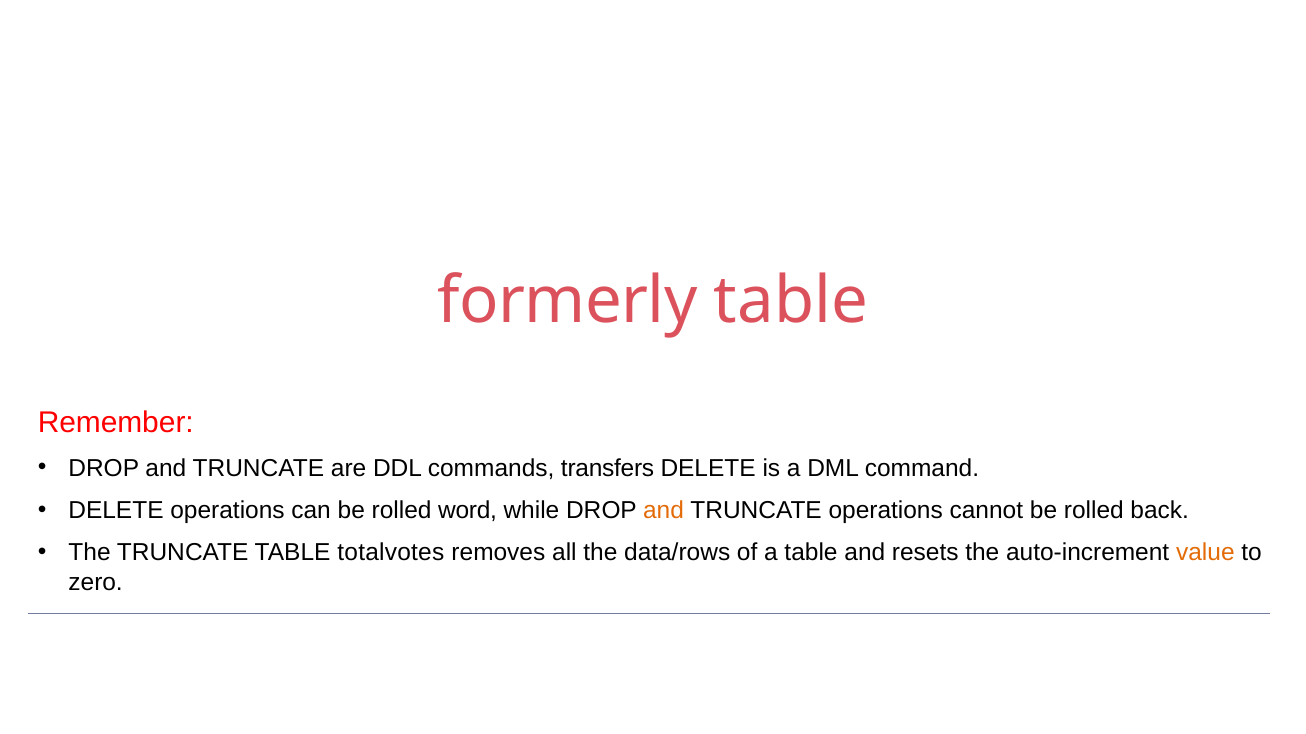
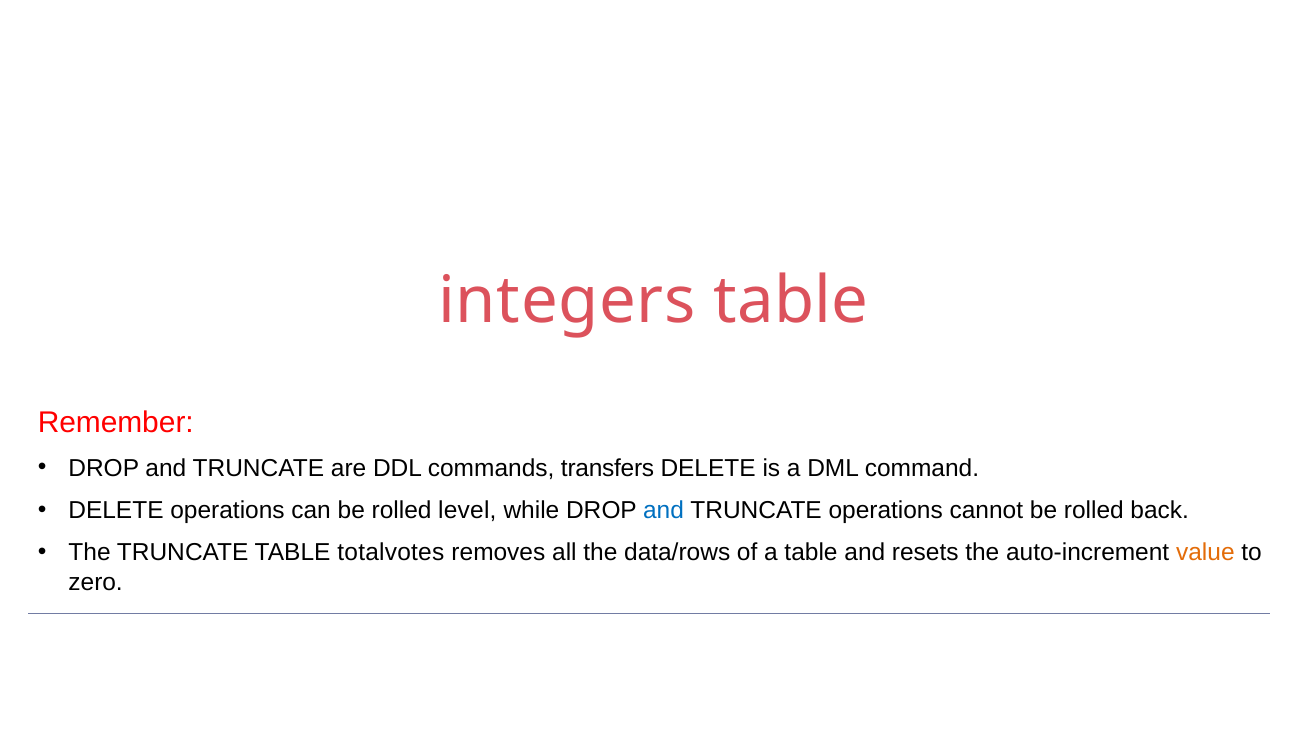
formerly: formerly -> integers
word: word -> level
and at (664, 511) colour: orange -> blue
